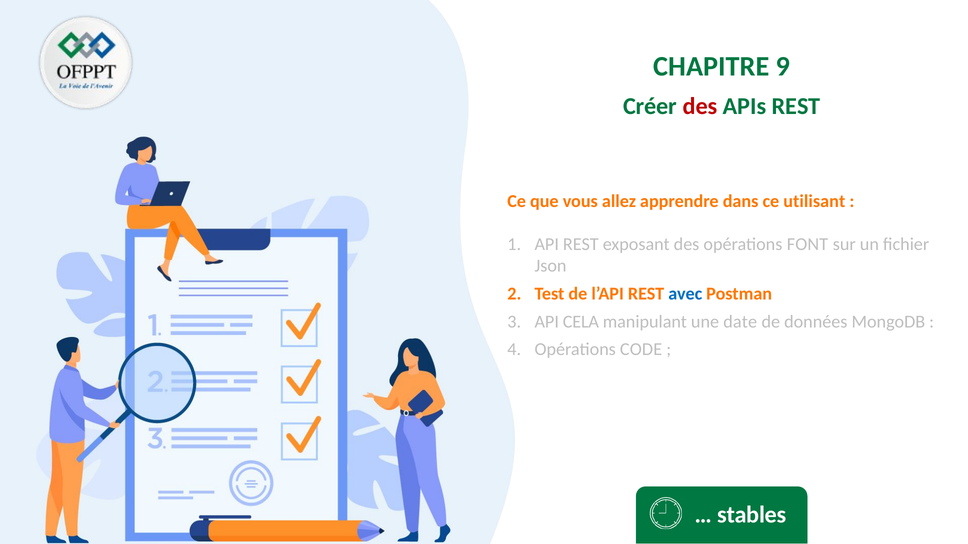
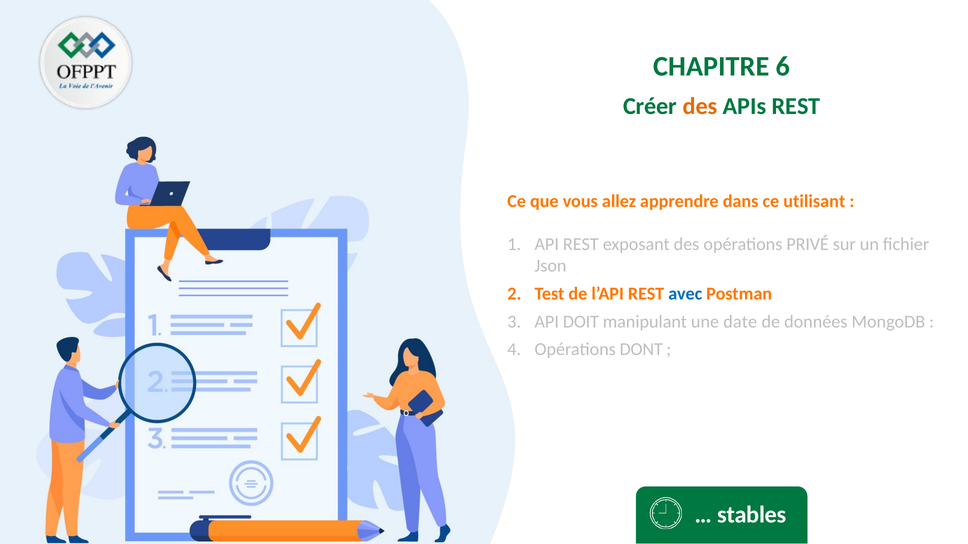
9: 9 -> 6
des at (700, 106) colour: red -> orange
FONT: FONT -> PRIVÉ
CELA: CELA -> DOIT
CODE: CODE -> DONT
